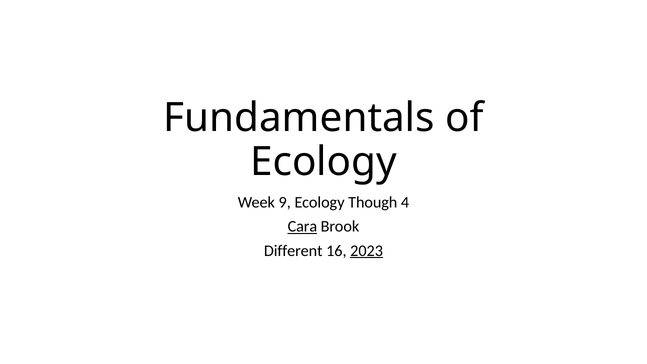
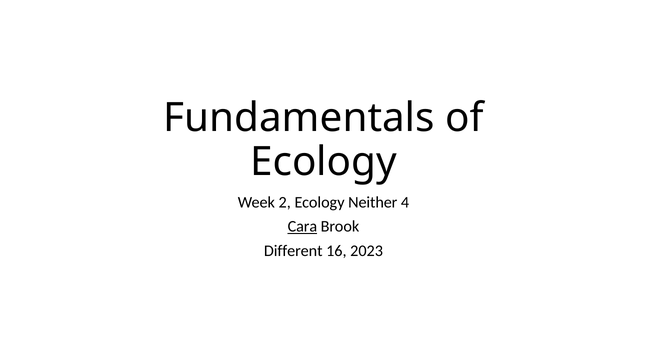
9: 9 -> 2
Though: Though -> Neither
2023 underline: present -> none
